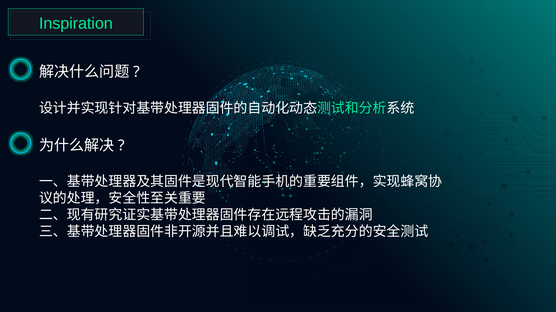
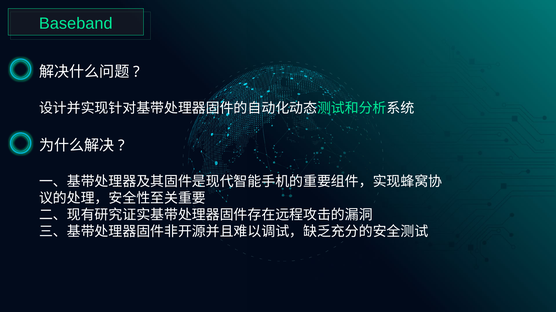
Inspiration: Inspiration -> Baseband
